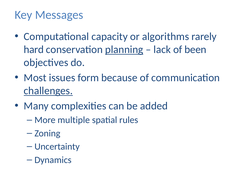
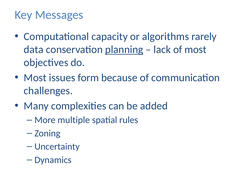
hard: hard -> data
of been: been -> most
challenges underline: present -> none
